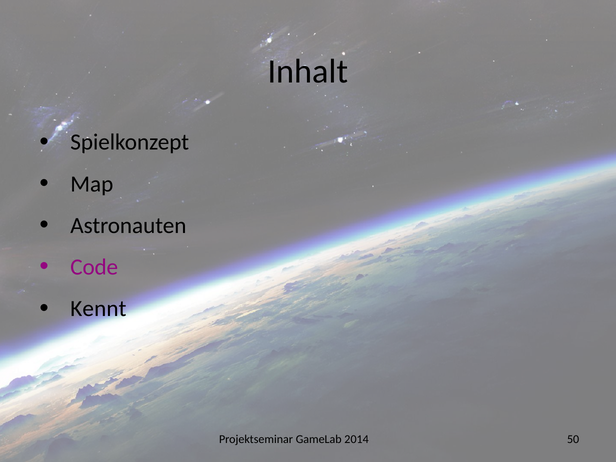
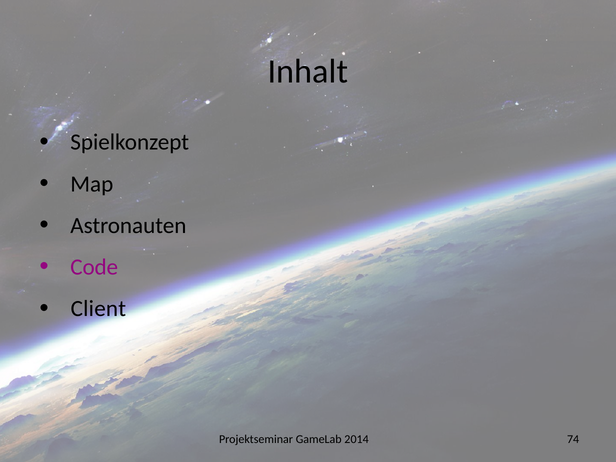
Kennt: Kennt -> Client
50: 50 -> 74
